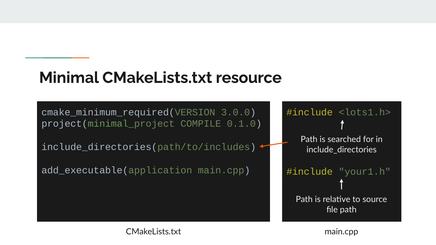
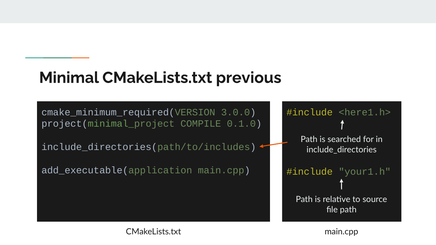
resource: resource -> previous
<lots1.h>: <lots1.h> -> <here1.h>
